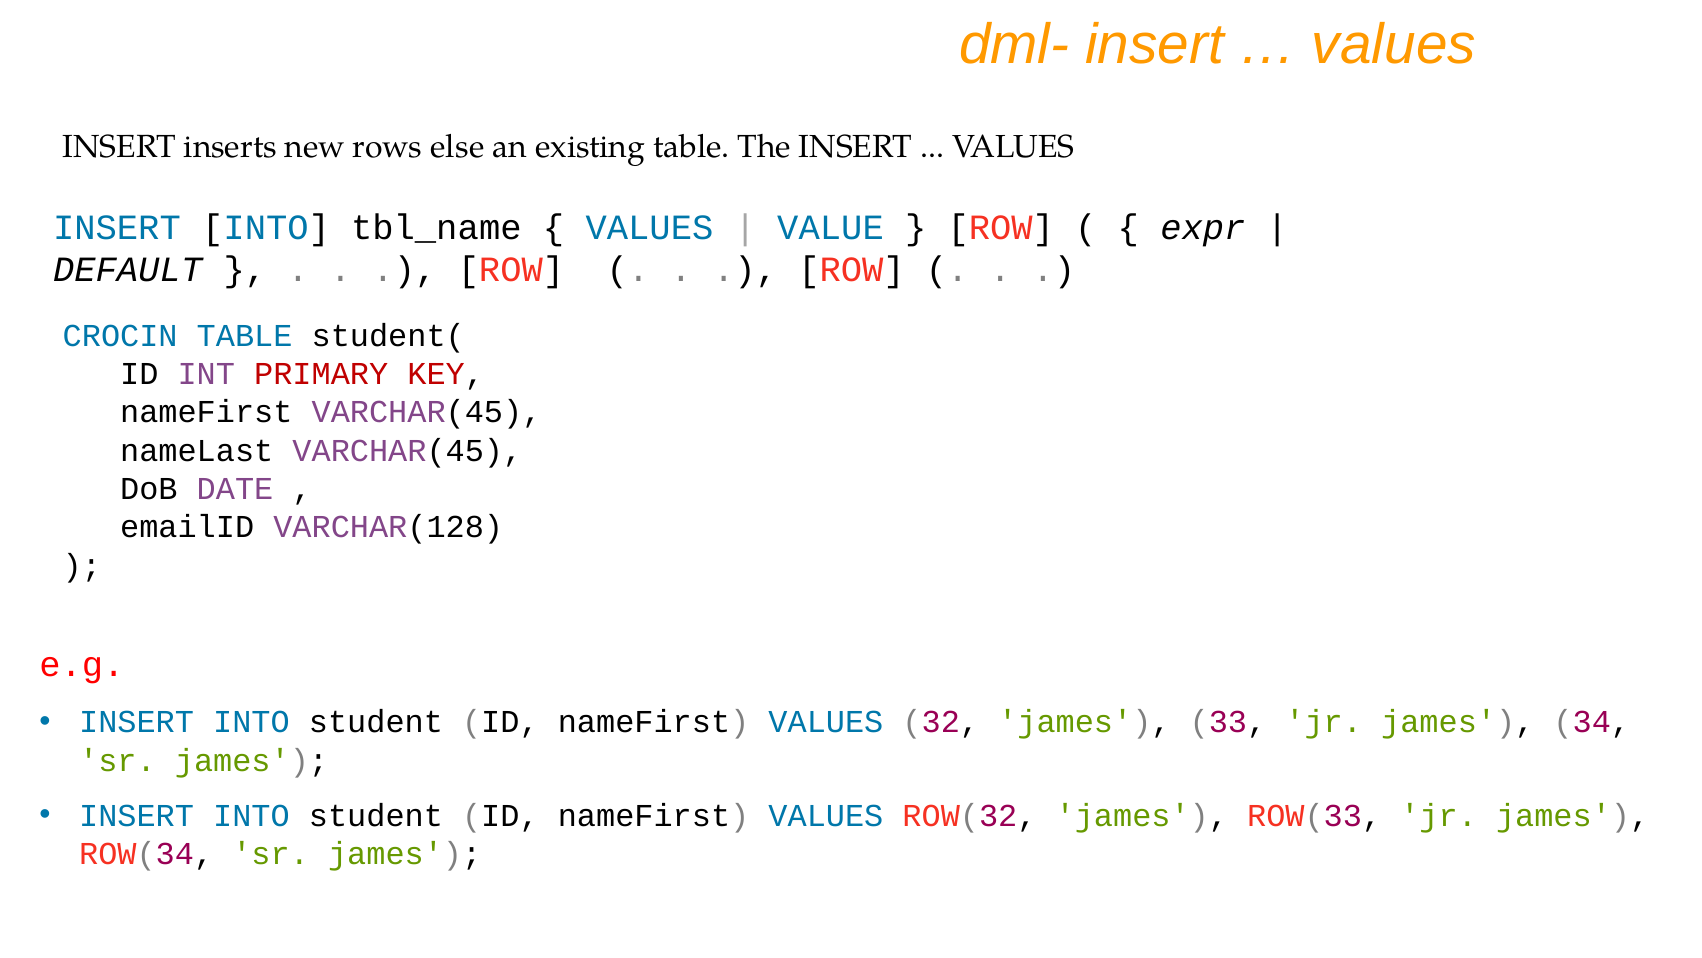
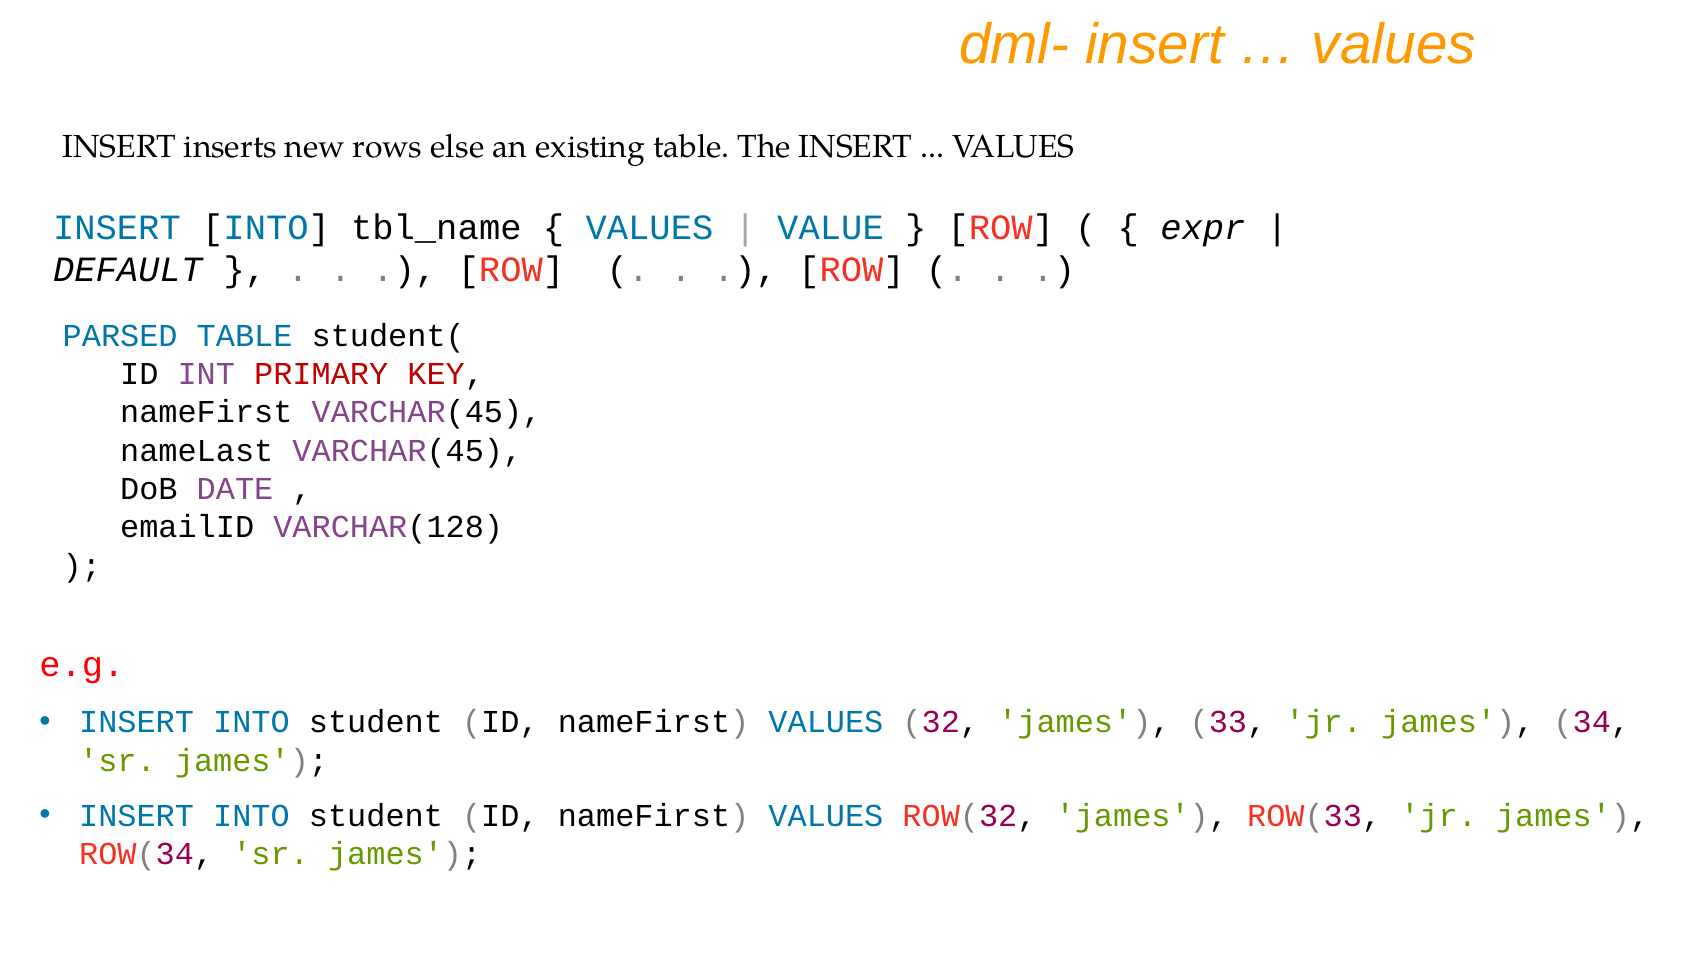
CROCIN: CROCIN -> PARSED
